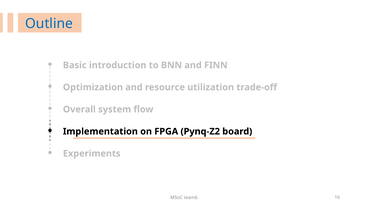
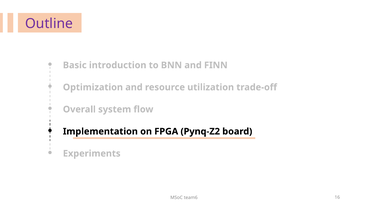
Outline colour: blue -> purple
